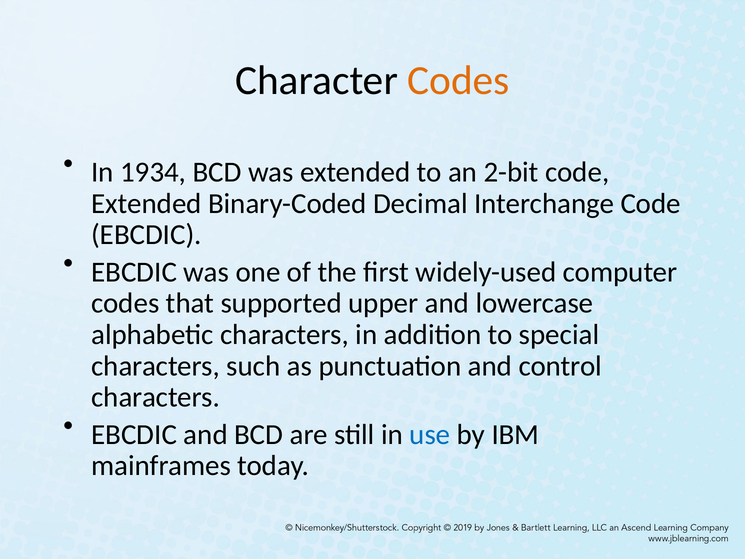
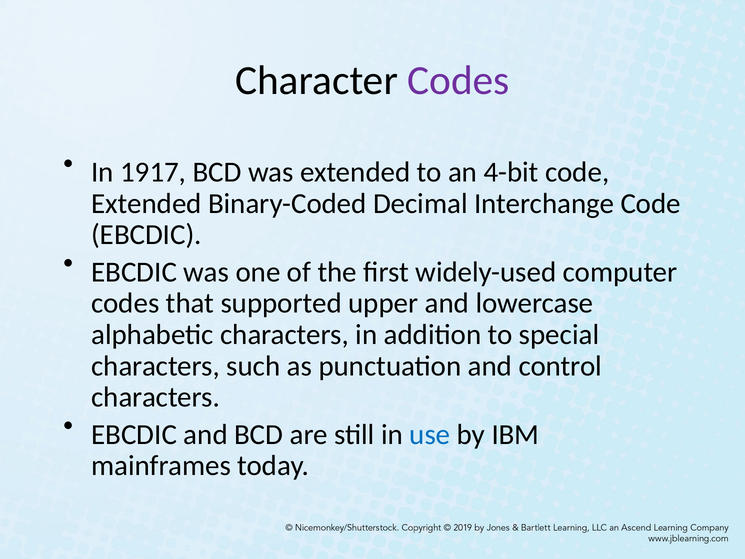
Codes at (458, 80) colour: orange -> purple
1934: 1934 -> 1917
2-bit: 2-bit -> 4-bit
